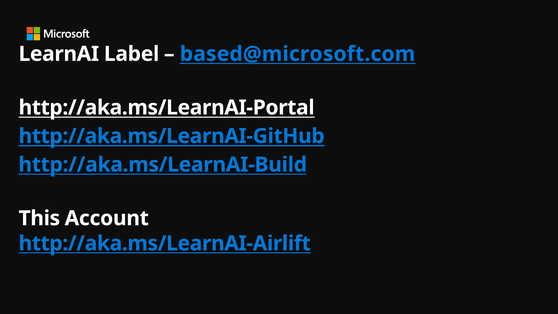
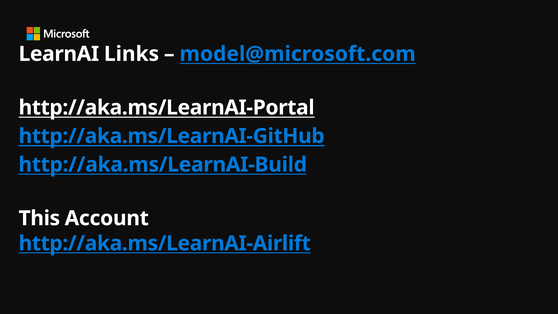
Label: Label -> Links
based@microsoft.com: based@microsoft.com -> model@microsoft.com
